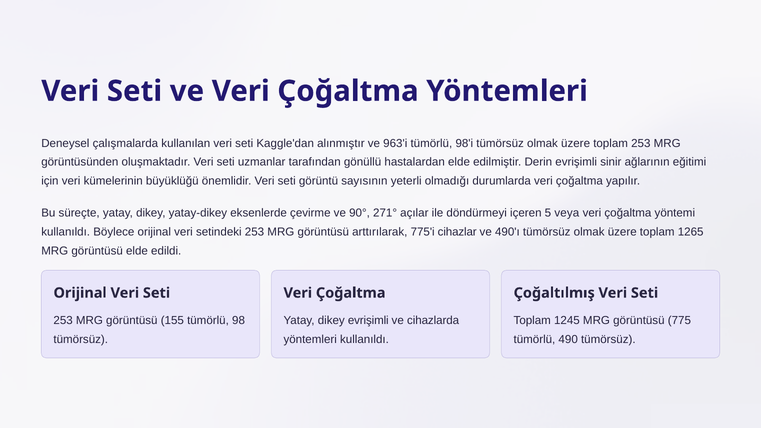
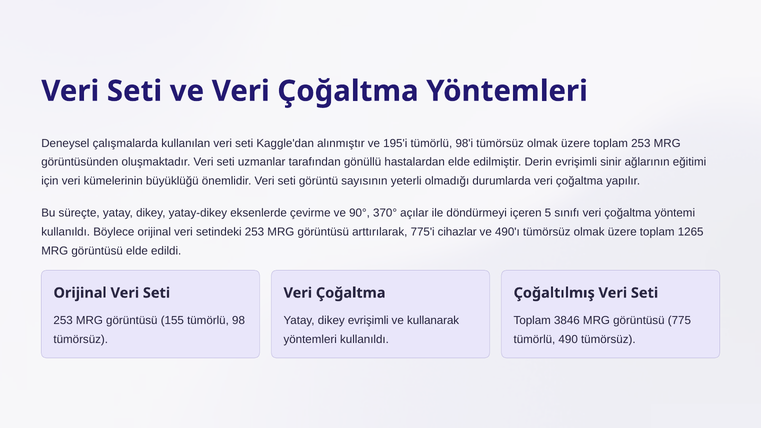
963'i: 963'i -> 195'i
271°: 271° -> 370°
veya: veya -> sınıfı
cihazlarda: cihazlarda -> kullanarak
1245: 1245 -> 3846
